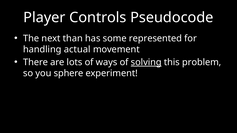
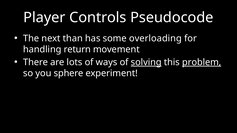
represented: represented -> overloading
actual: actual -> return
problem underline: none -> present
